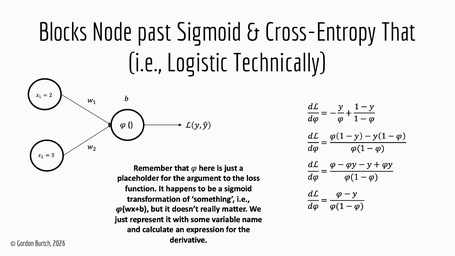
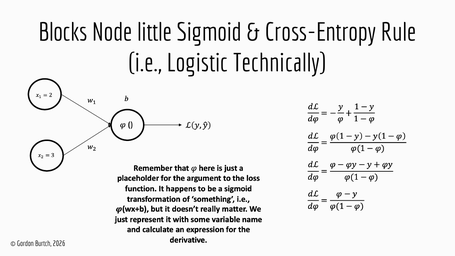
past: past -> little
That: That -> Rule
